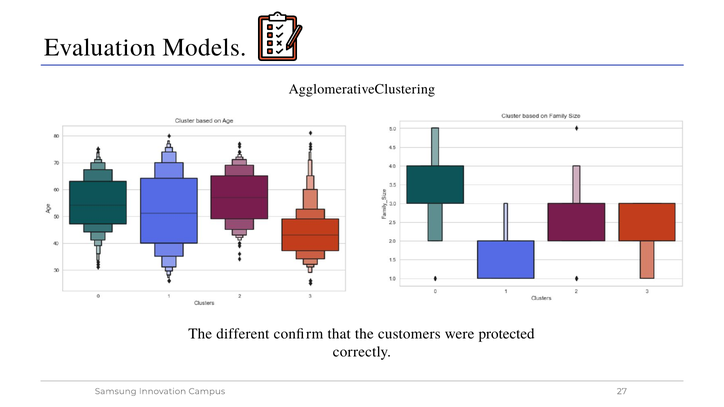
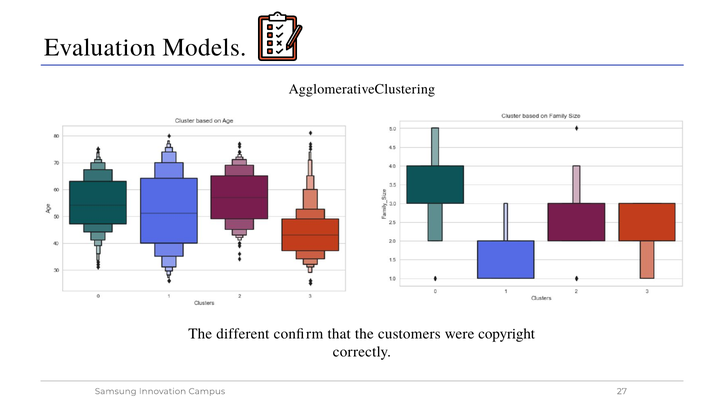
protected: protected -> copyright
